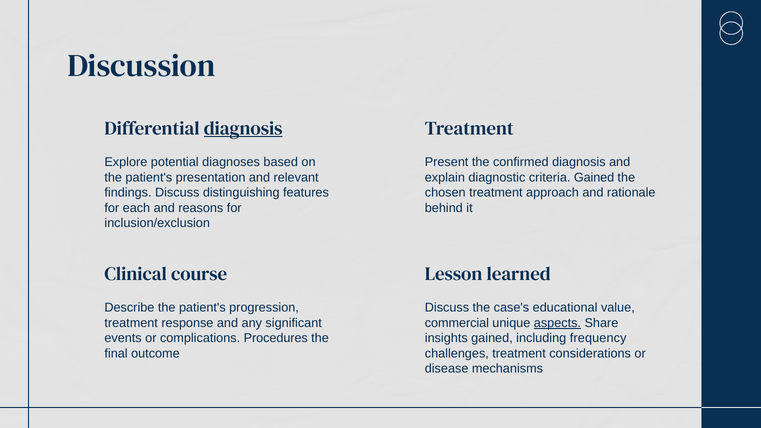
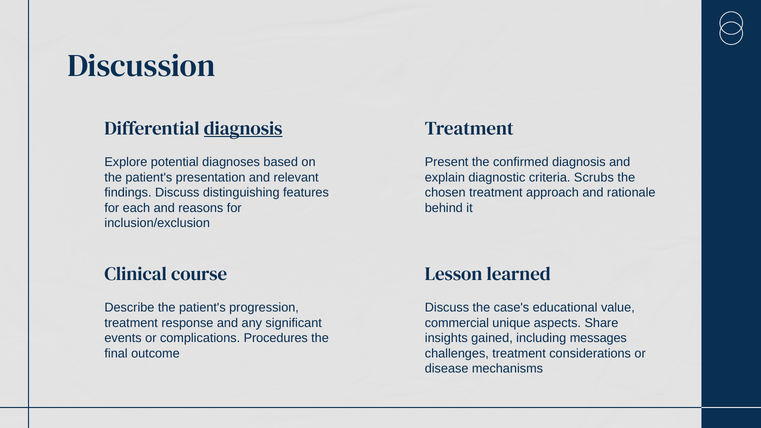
criteria Gained: Gained -> Scrubs
aspects underline: present -> none
frequency: frequency -> messages
